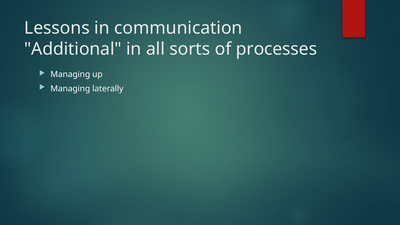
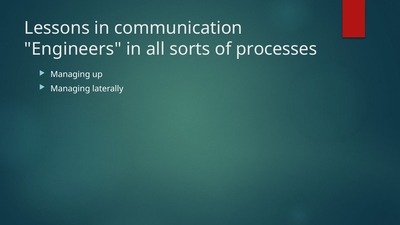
Additional: Additional -> Engineers
